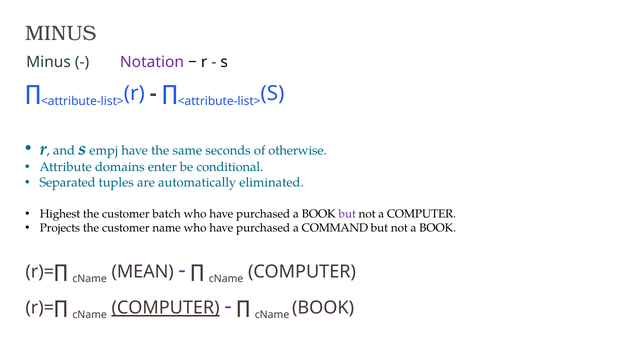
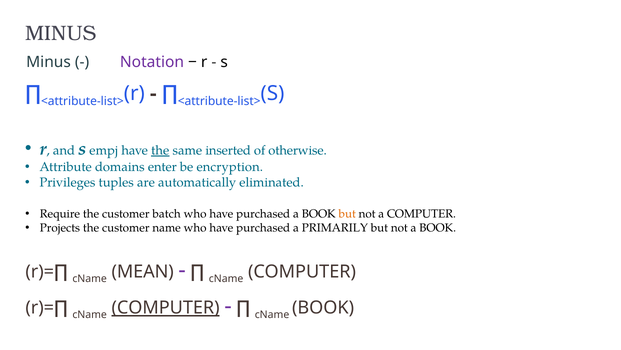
the at (160, 150) underline: none -> present
seconds: seconds -> inserted
conditional: conditional -> encryption
Separated: Separated -> Privileges
Highest: Highest -> Require
but at (347, 214) colour: purple -> orange
COMMAND: COMMAND -> PRIMARILY
